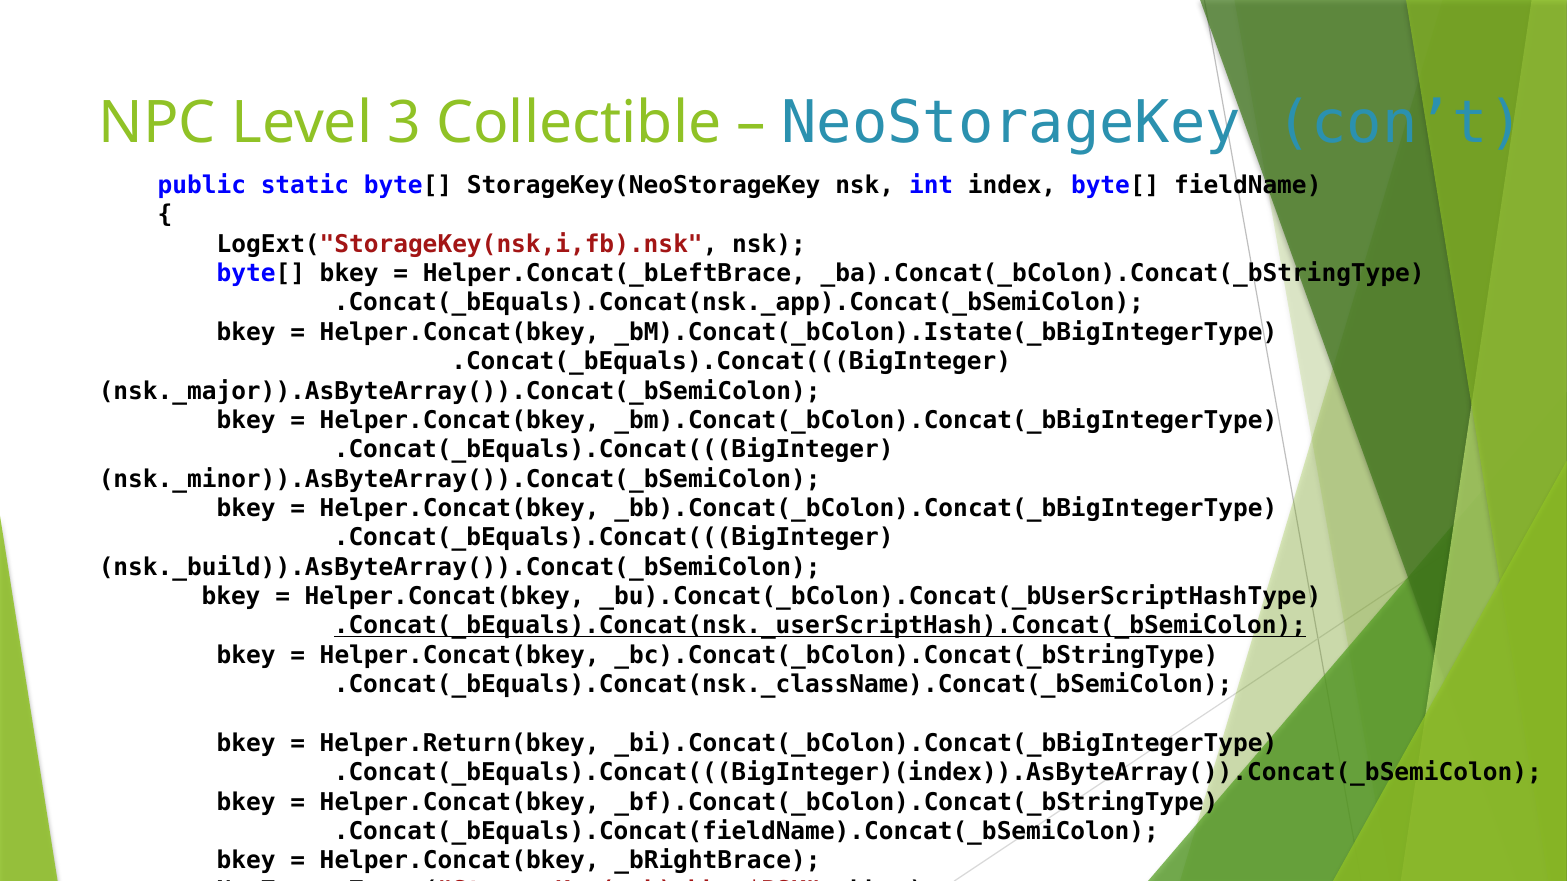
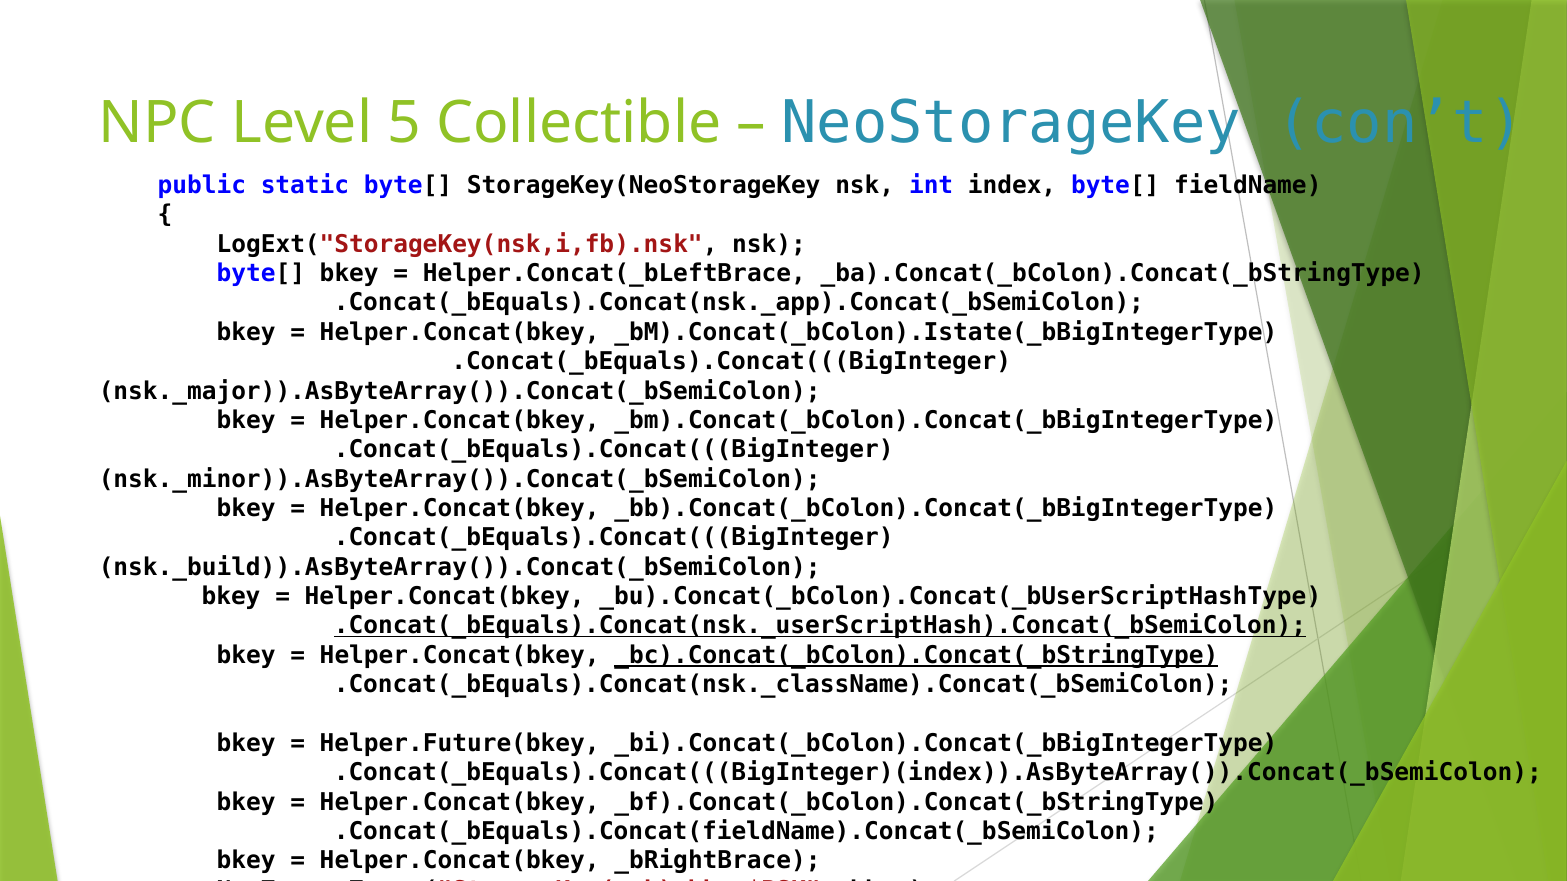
3: 3 -> 5
_bc).Concat(_bColon).Concat(_bStringType underline: none -> present
Helper.Return(bkey: Helper.Return(bkey -> Helper.Future(bkey
